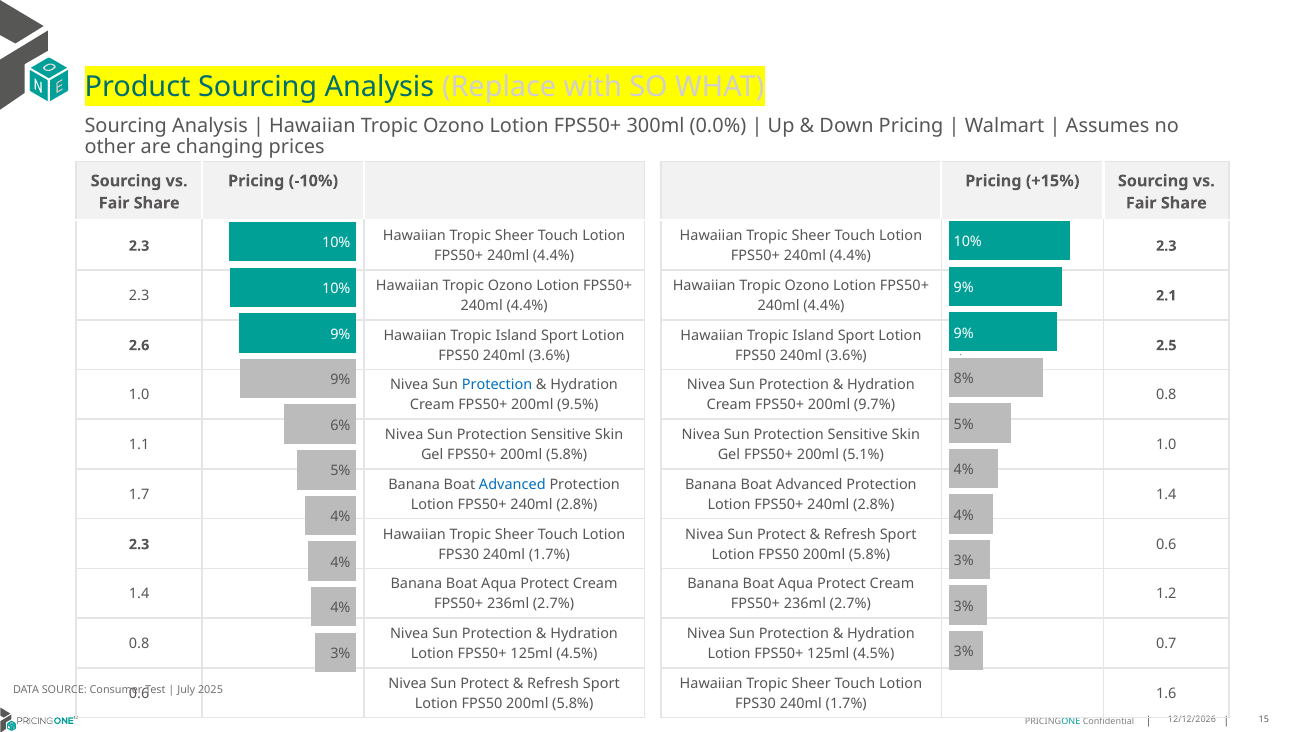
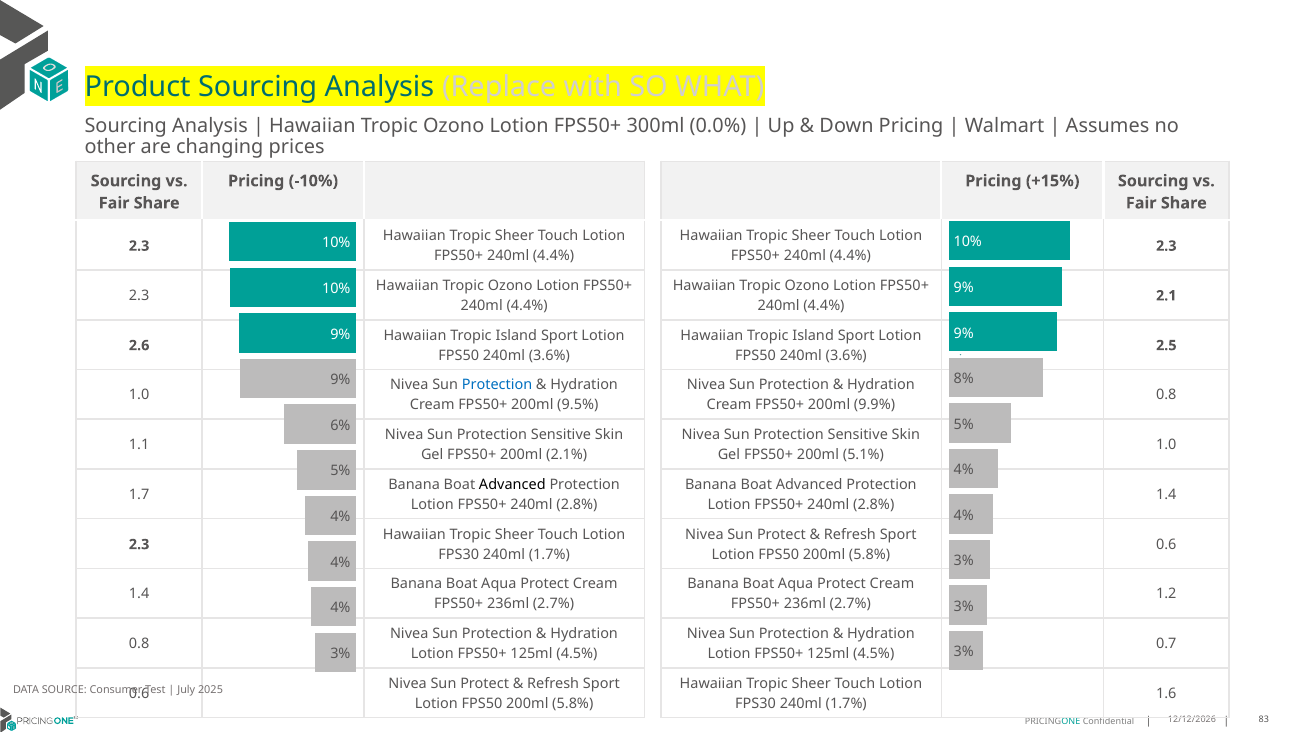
9.7%: 9.7% -> 9.9%
FPS50+ 200ml 5.8%: 5.8% -> 2.1%
Advanced at (512, 485) colour: blue -> black
15: 15 -> 83
